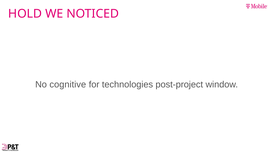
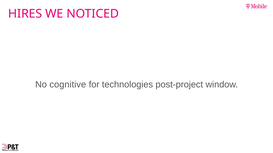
HOLD: HOLD -> HIRES
